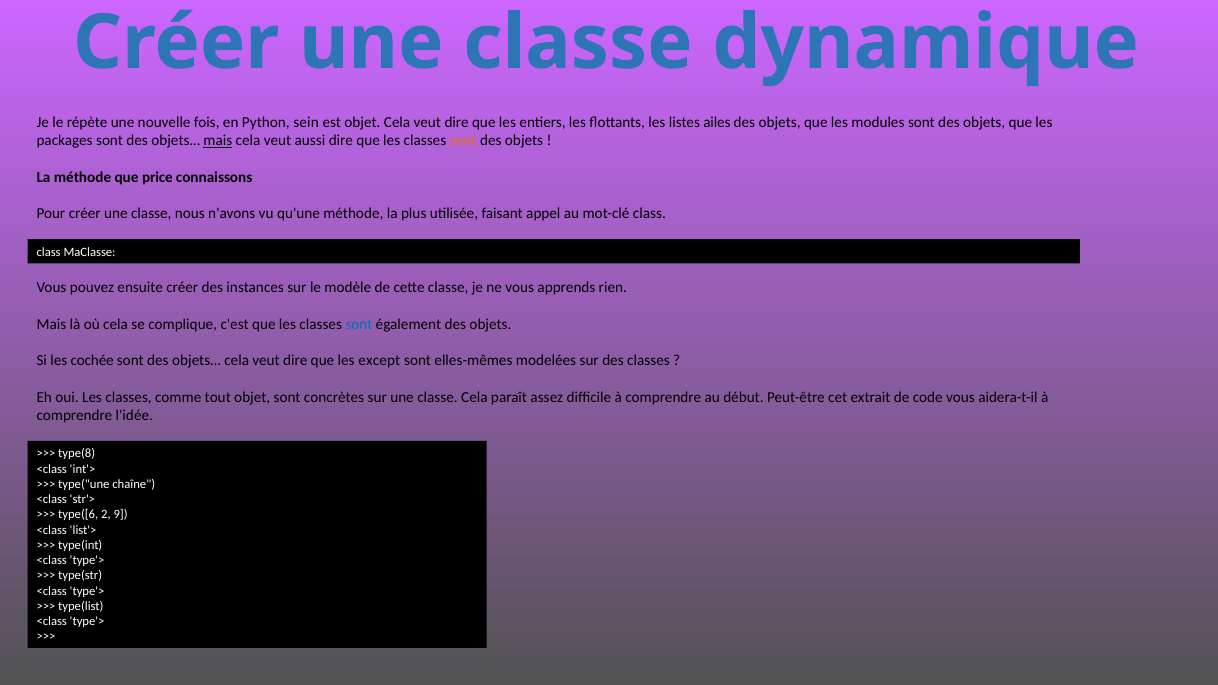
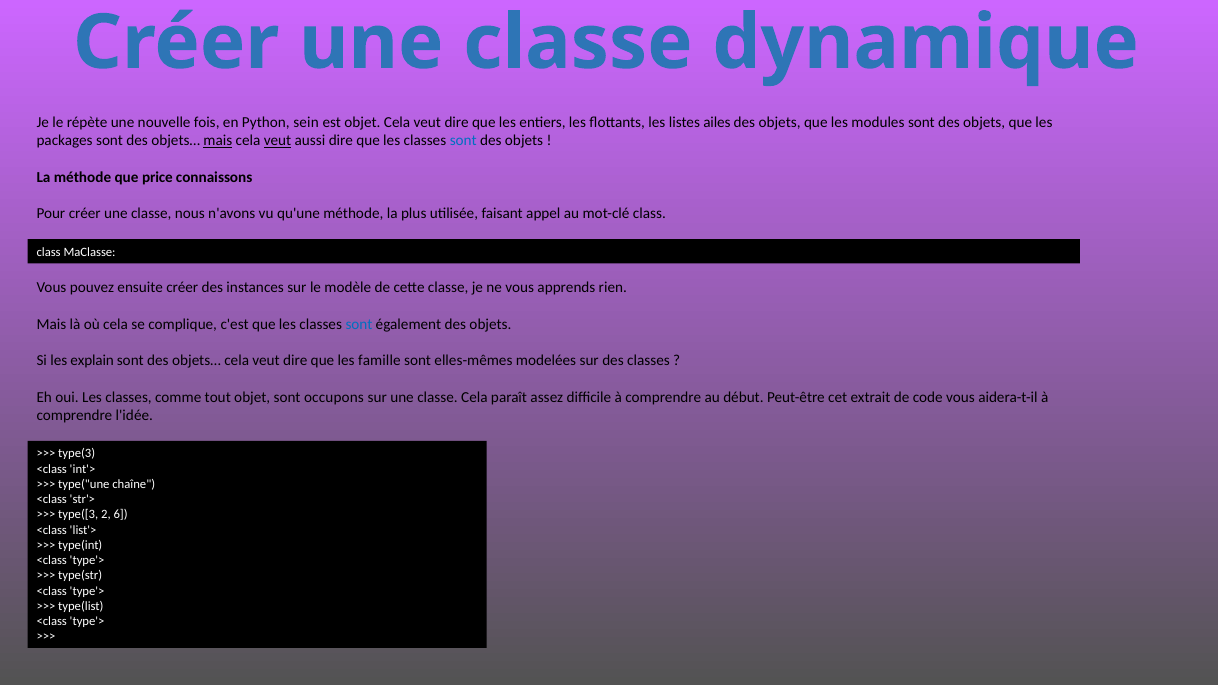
veut at (278, 141) underline: none -> present
sont at (463, 141) colour: orange -> blue
cochée: cochée -> explain
except: except -> famille
concrètes: concrètes -> occupons
type(8: type(8 -> type(3
type([6: type([6 -> type([3
9: 9 -> 6
